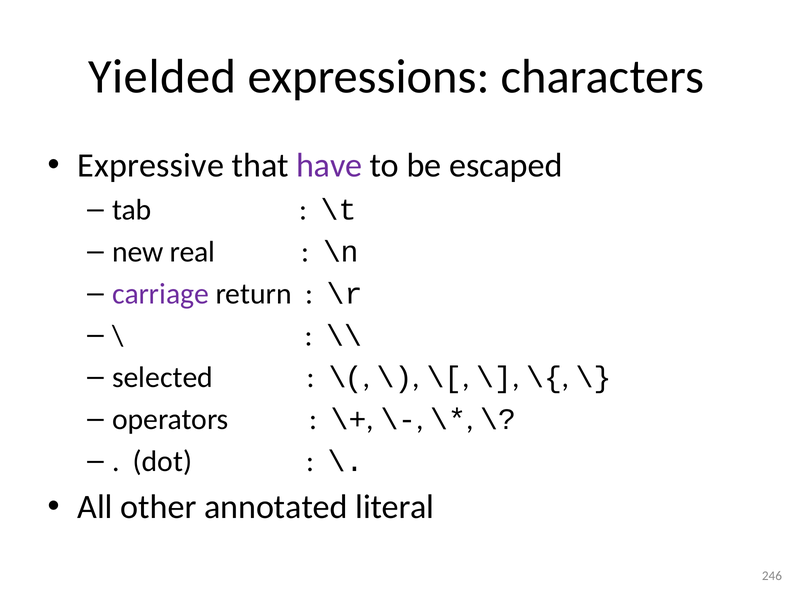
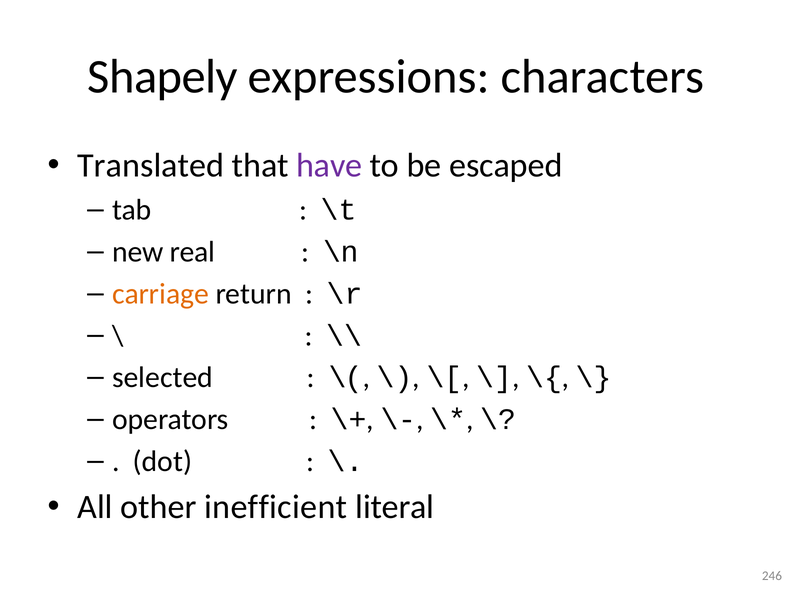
Yielded: Yielded -> Shapely
Expressive: Expressive -> Translated
carriage colour: purple -> orange
annotated: annotated -> inefficient
